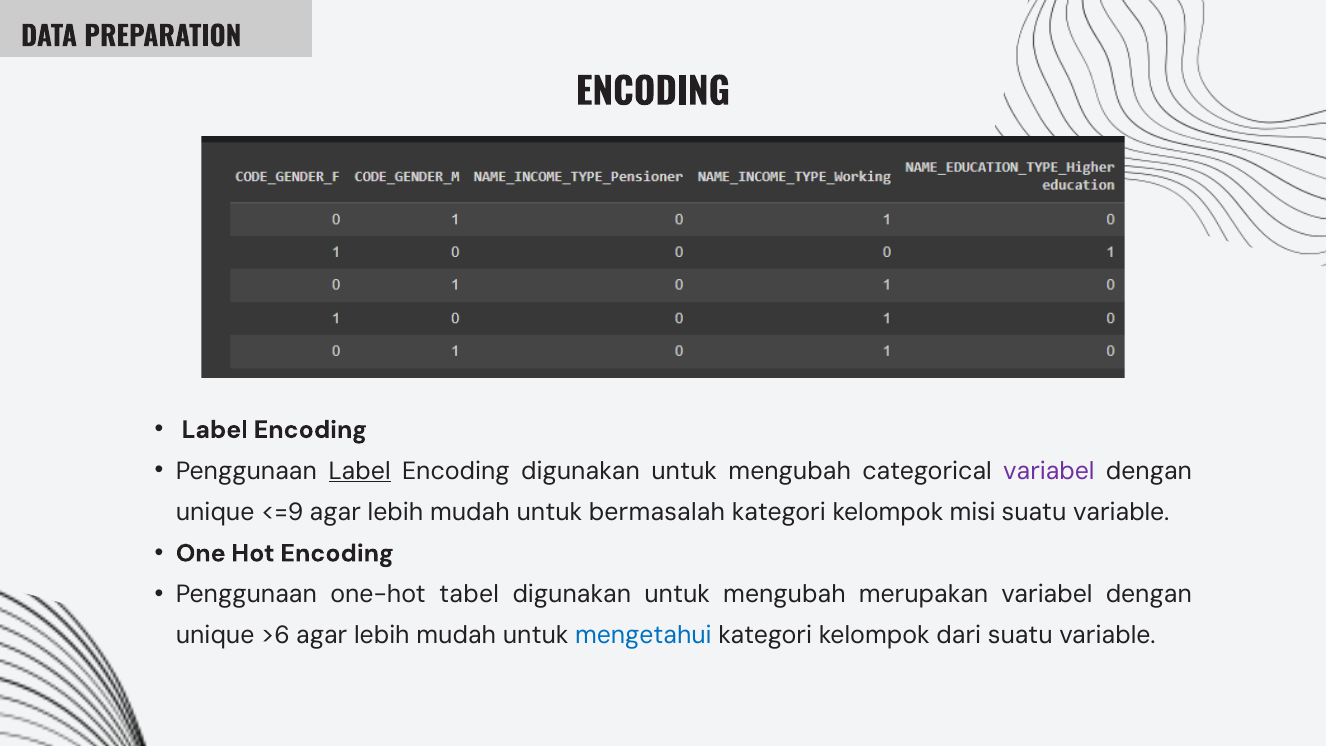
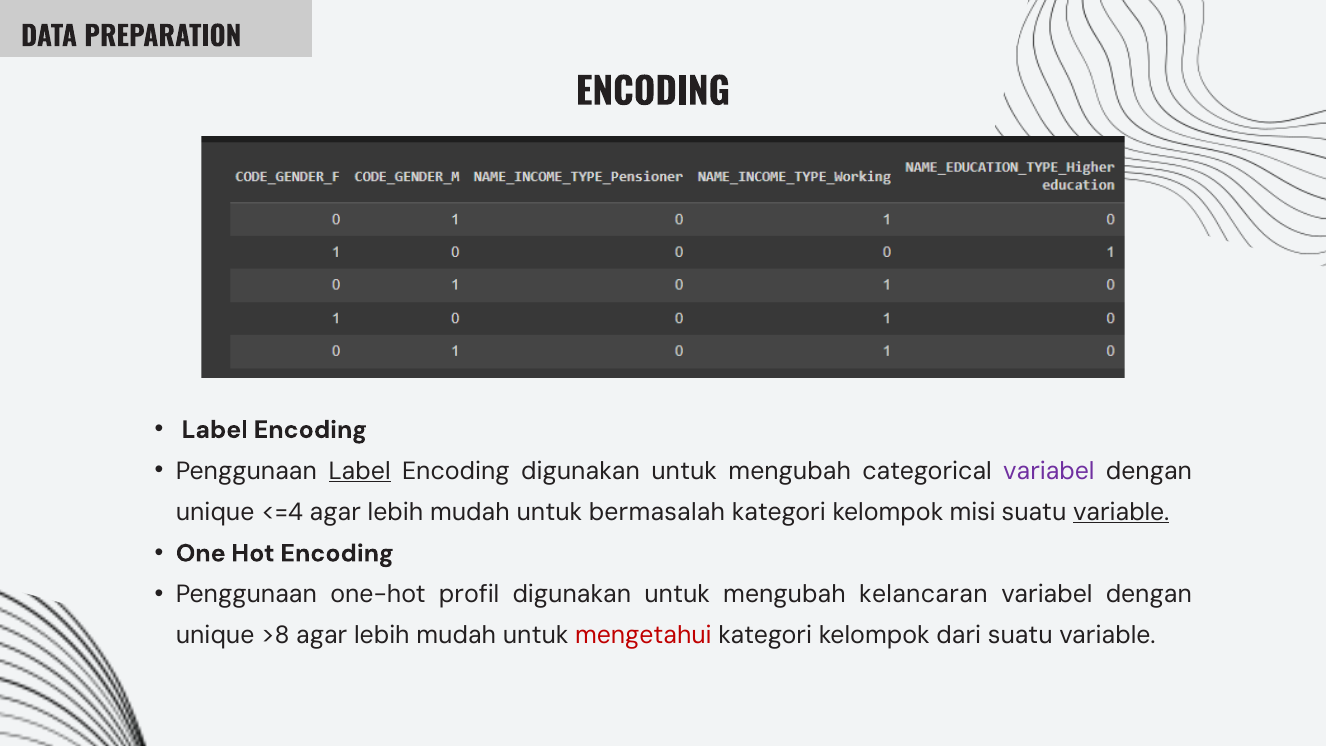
<=9: <=9 -> <=4
variable at (1121, 512) underline: none -> present
tabel: tabel -> profil
merupakan: merupakan -> kelancaran
>6: >6 -> >8
mengetahui colour: blue -> red
